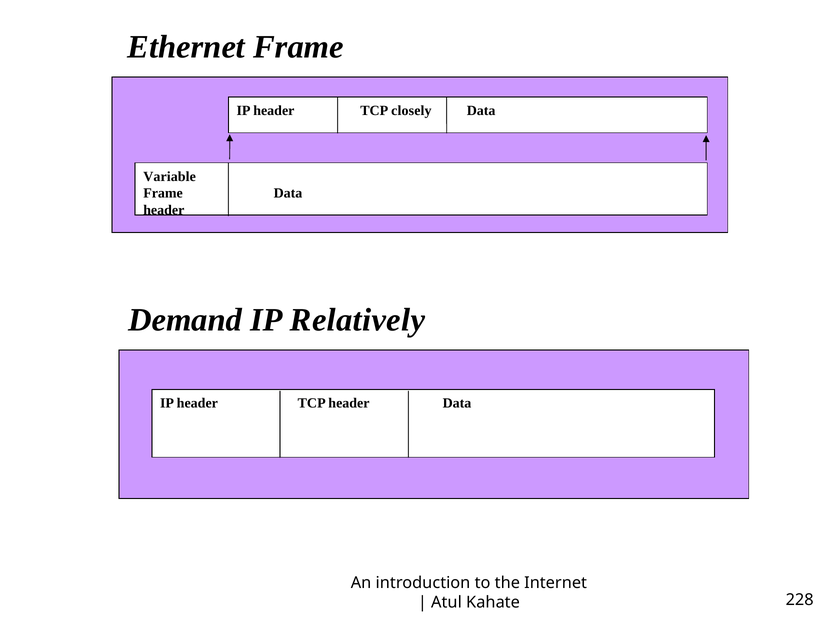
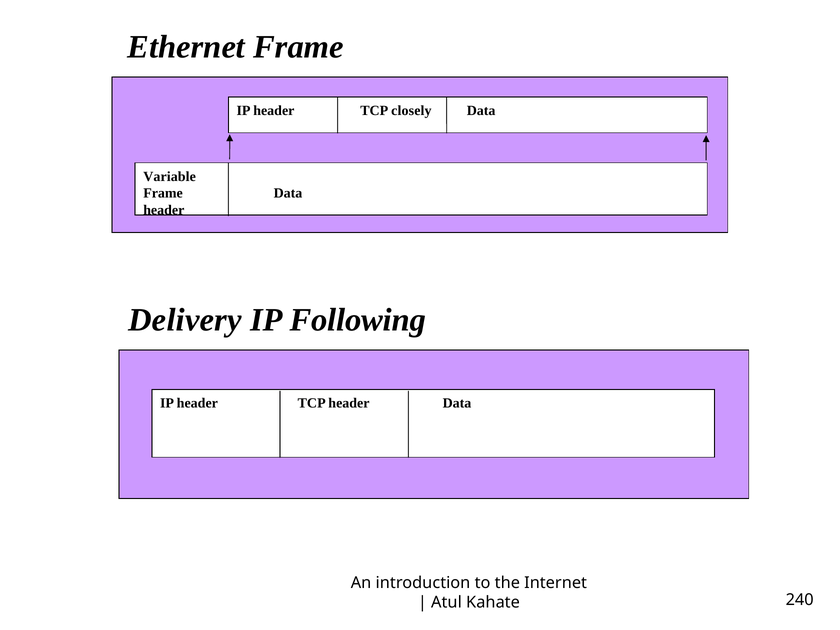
Demand: Demand -> Delivery
Relatively: Relatively -> Following
228: 228 -> 240
